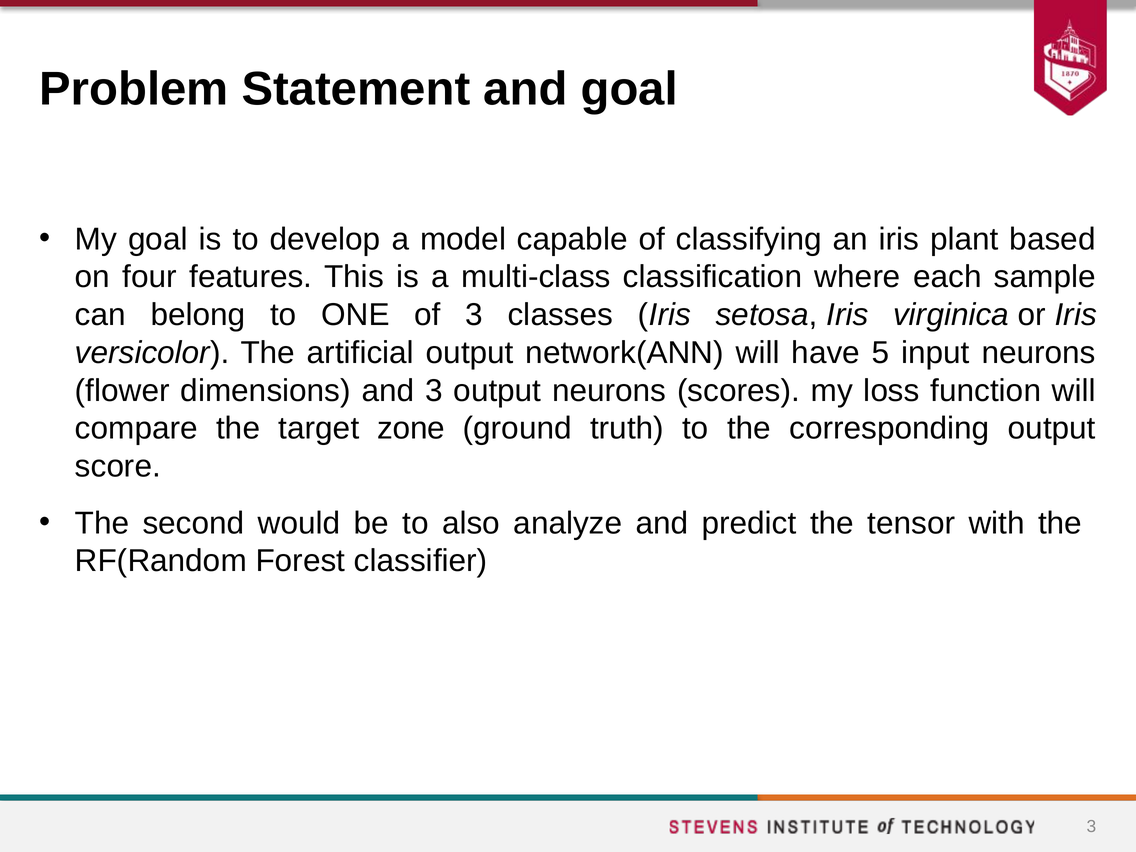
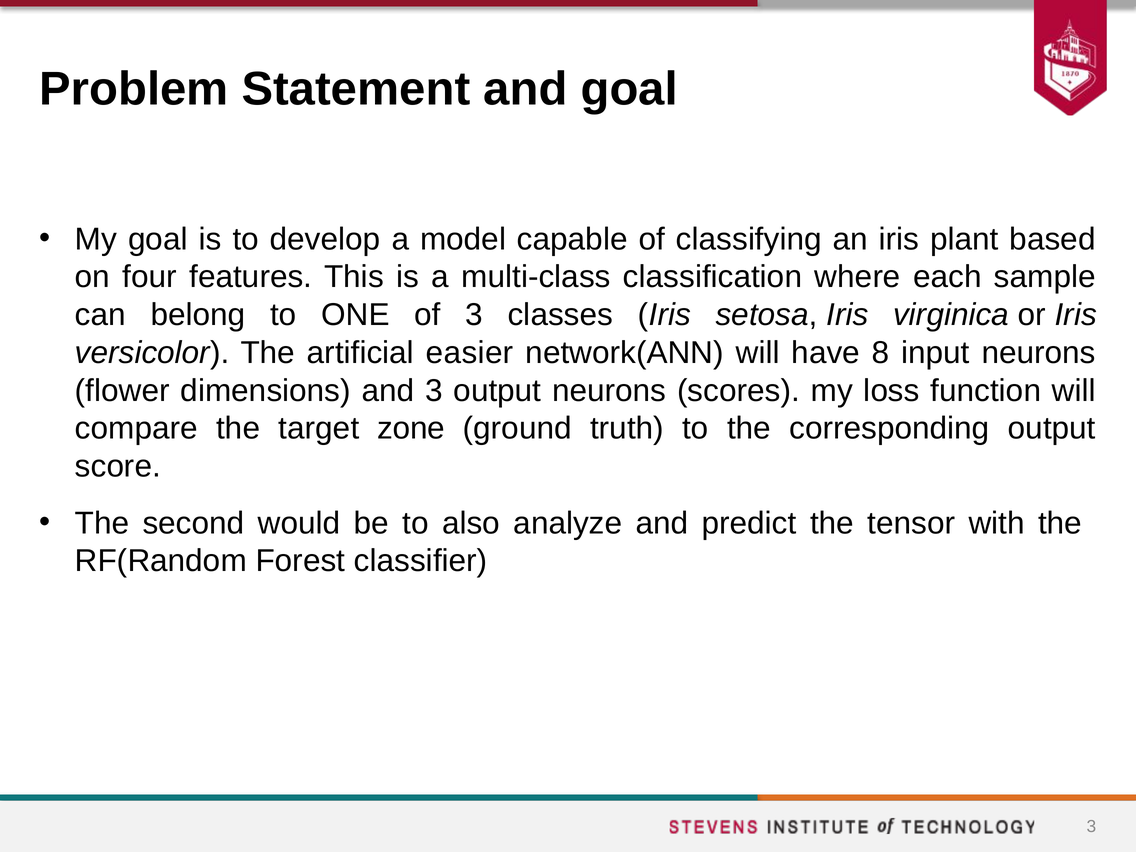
artificial output: output -> easier
5: 5 -> 8
